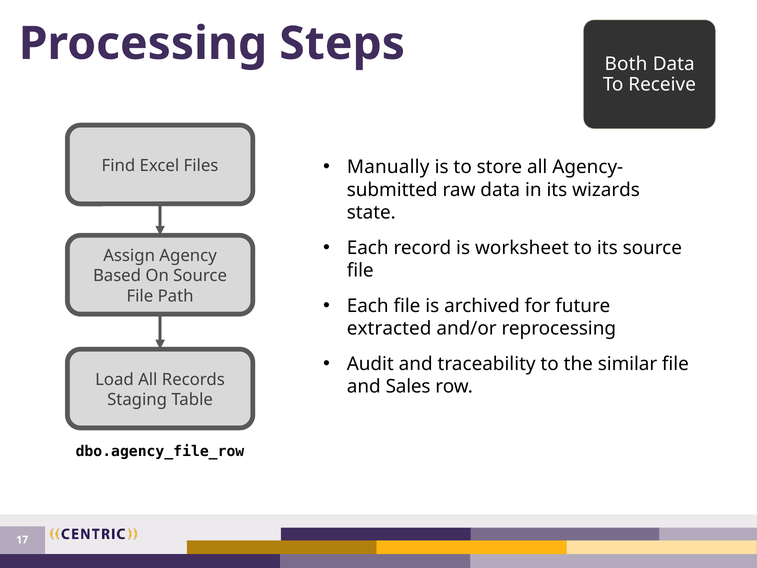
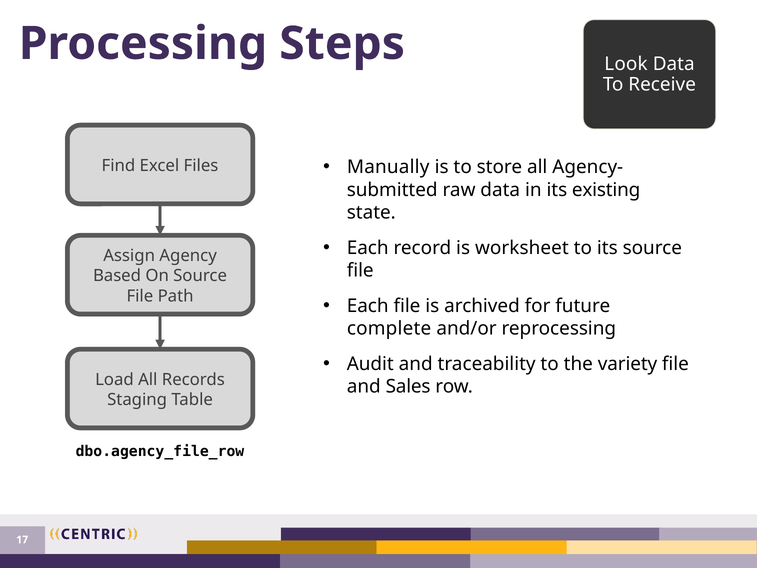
Both: Both -> Look
wizards: wizards -> existing
extracted: extracted -> complete
similar: similar -> variety
